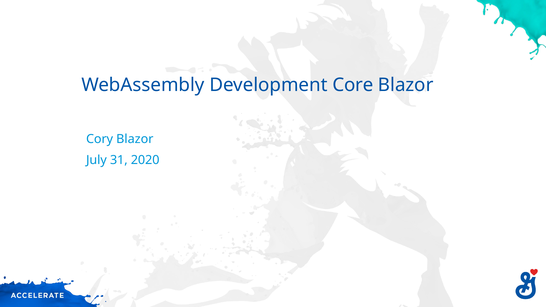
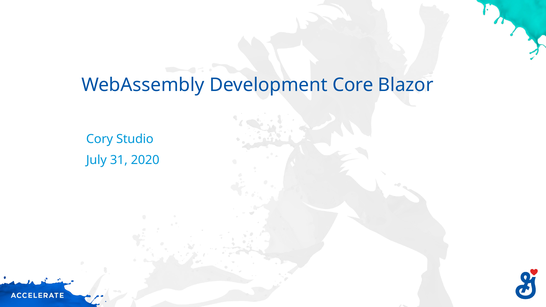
Cory Blazor: Blazor -> Studio
